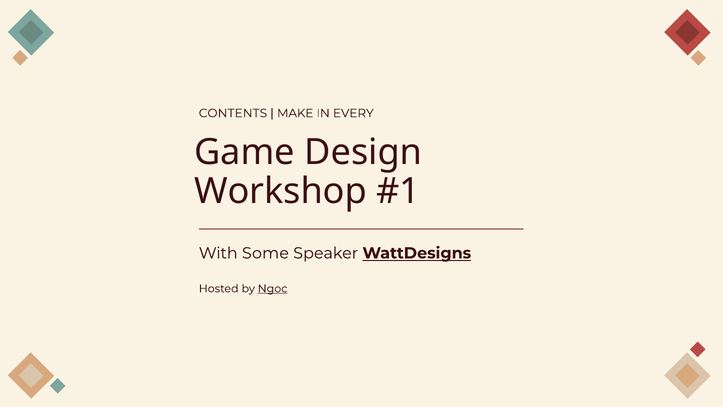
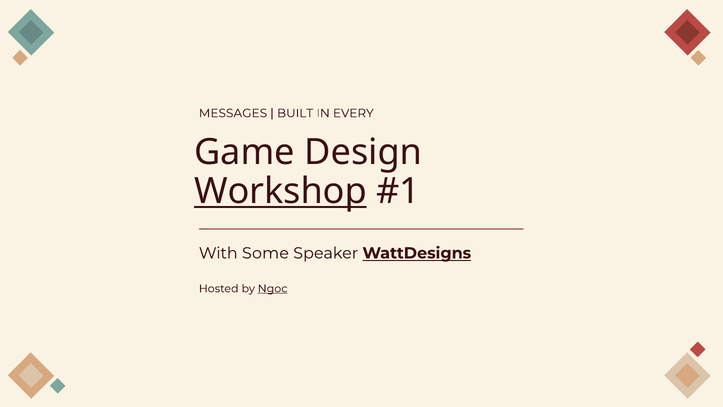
CONTENTS: CONTENTS -> MESSAGES
MAKE: MAKE -> BUILT
Workshop underline: none -> present
